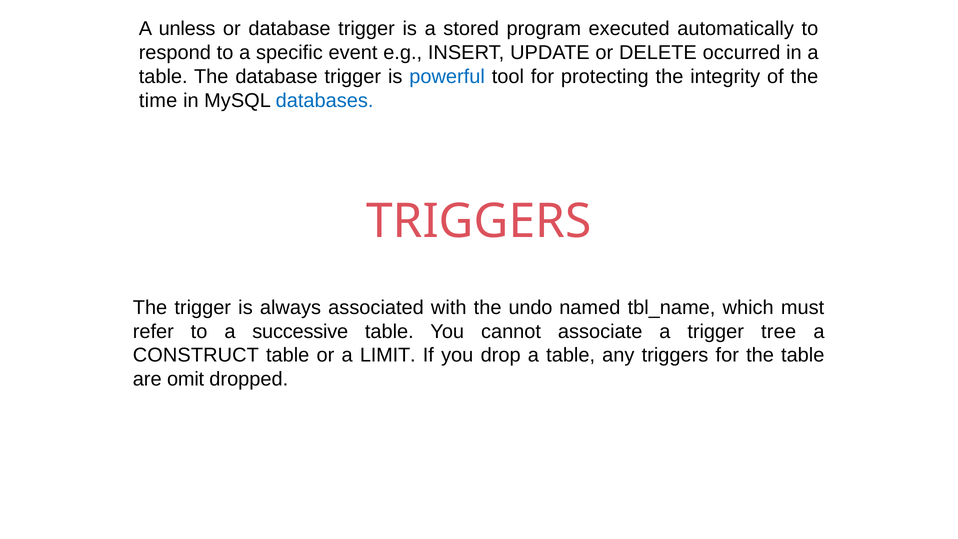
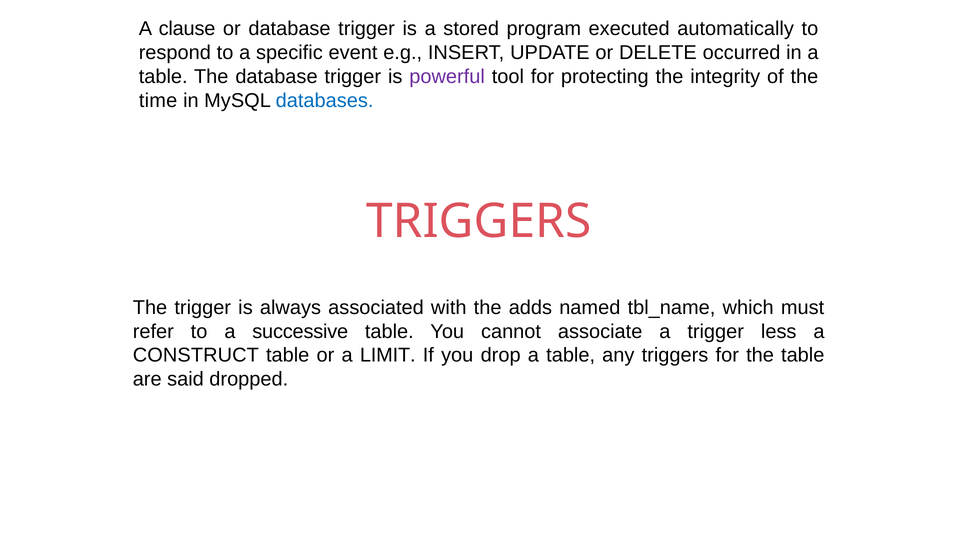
unless: unless -> clause
powerful colour: blue -> purple
undo: undo -> adds
tree: tree -> less
omit: omit -> said
